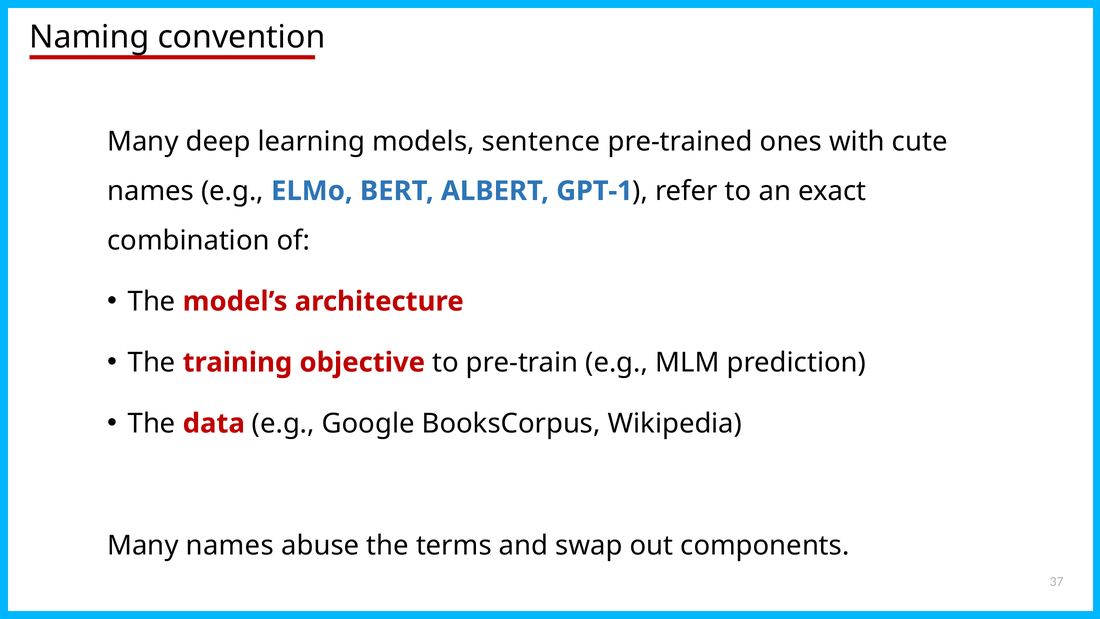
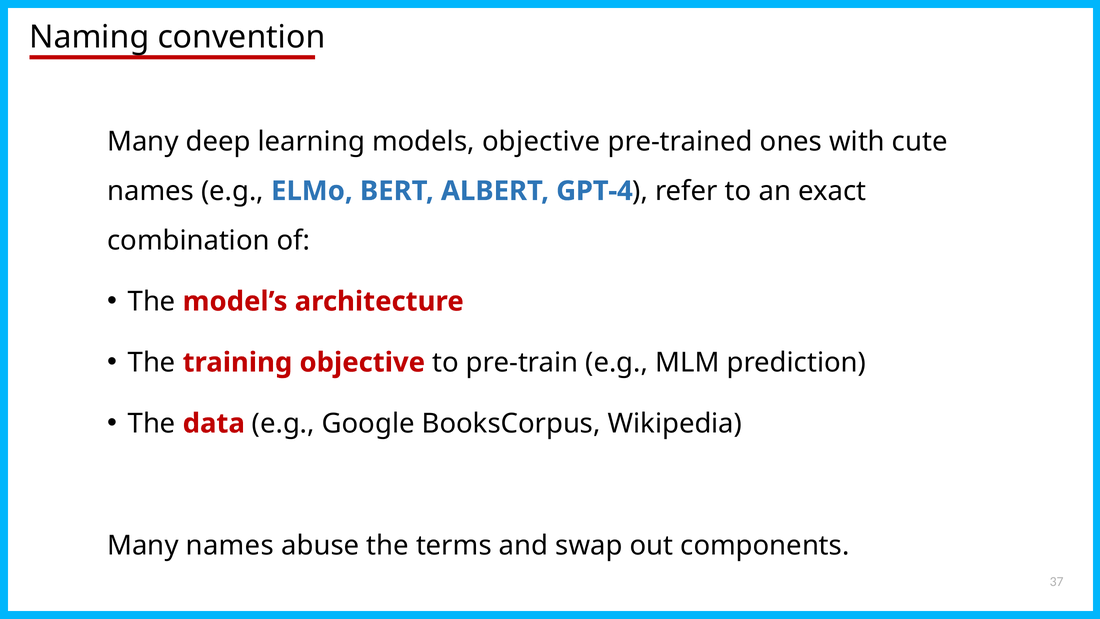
models sentence: sentence -> objective
GPT-1: GPT-1 -> GPT-4
